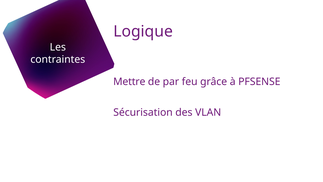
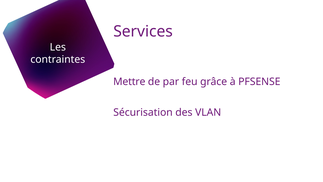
Logique: Logique -> Services
